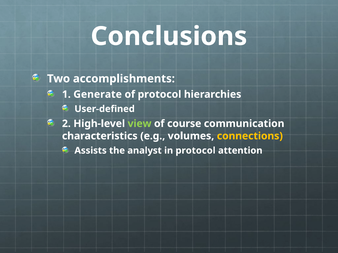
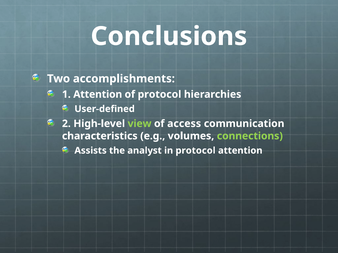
1 Generate: Generate -> Attention
course: course -> access
connections colour: yellow -> light green
